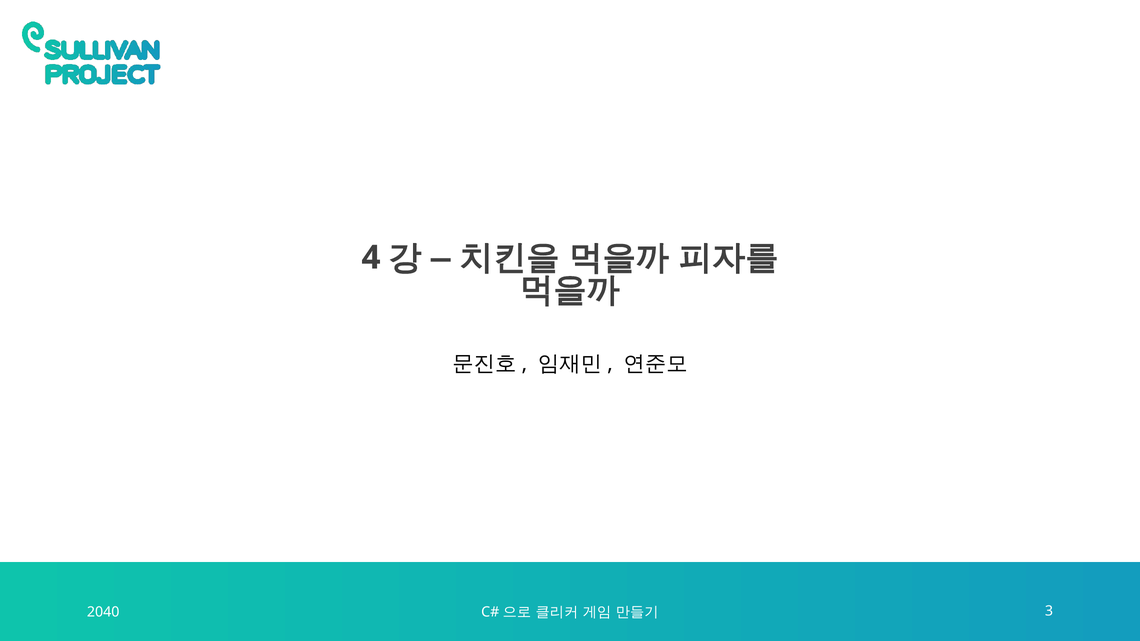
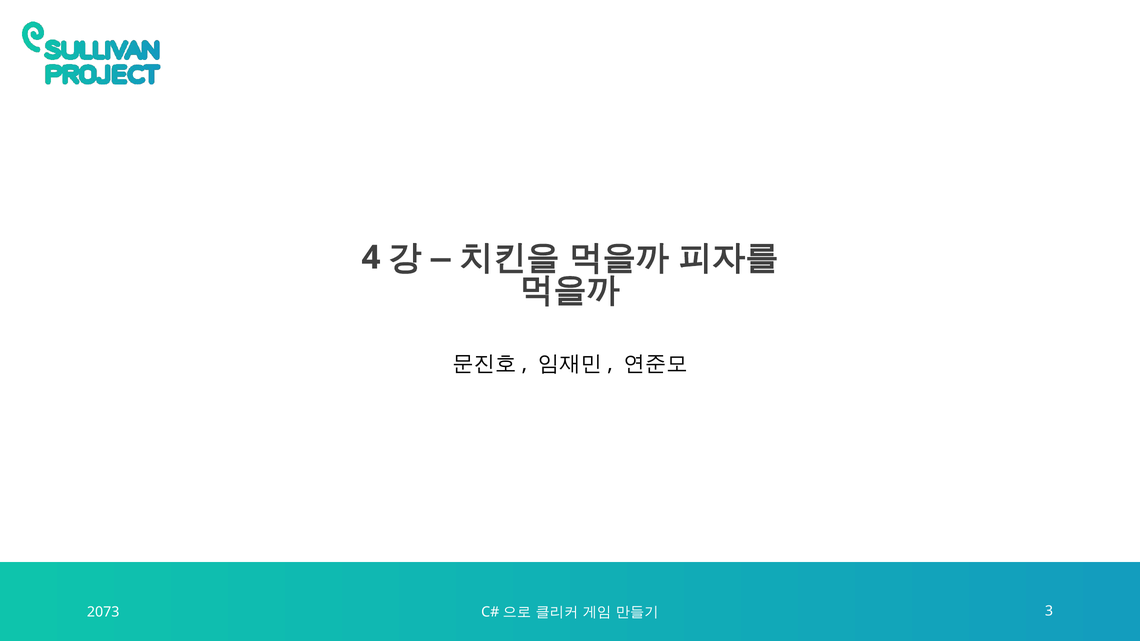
2040: 2040 -> 2073
